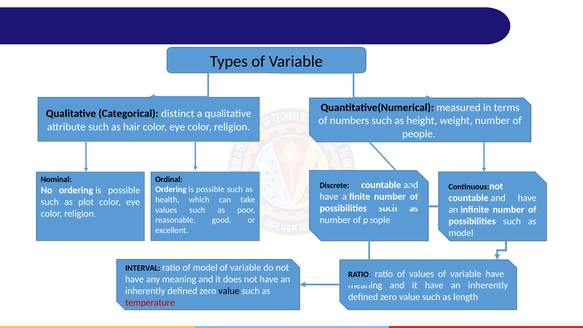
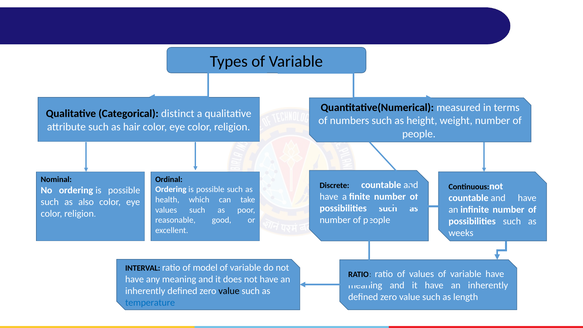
plot: plot -> also
model at (461, 233): model -> weeks
temperature colour: red -> blue
